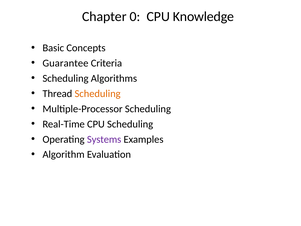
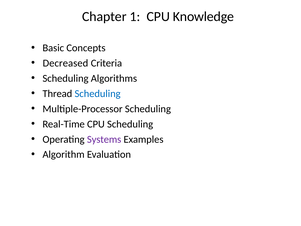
0: 0 -> 1
Guarantee: Guarantee -> Decreased
Scheduling at (98, 94) colour: orange -> blue
